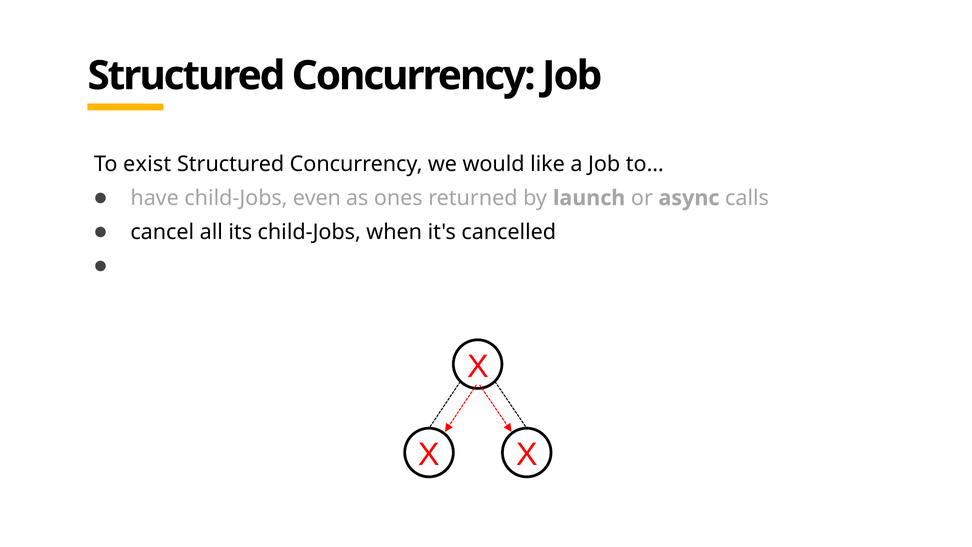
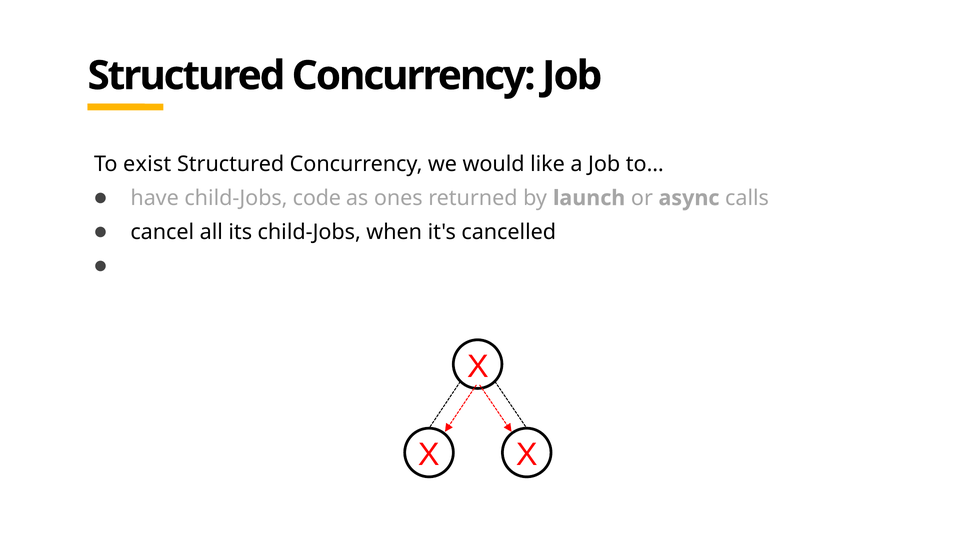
even: even -> code
